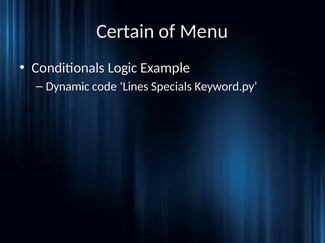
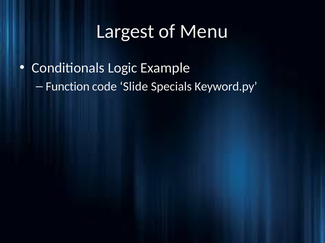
Certain: Certain -> Largest
Dynamic: Dynamic -> Function
Lines: Lines -> Slide
